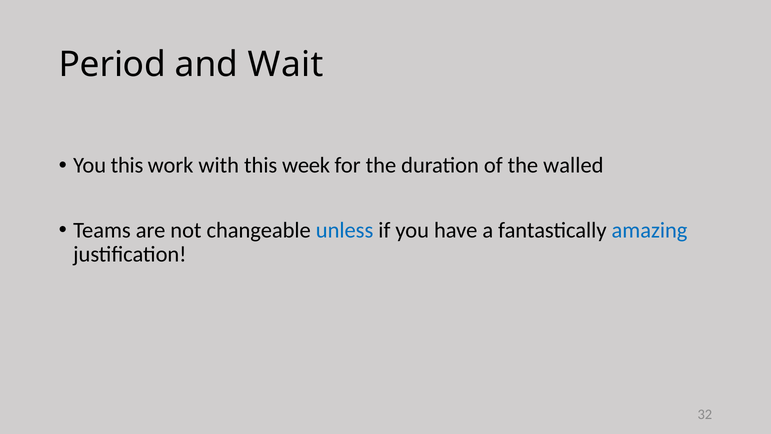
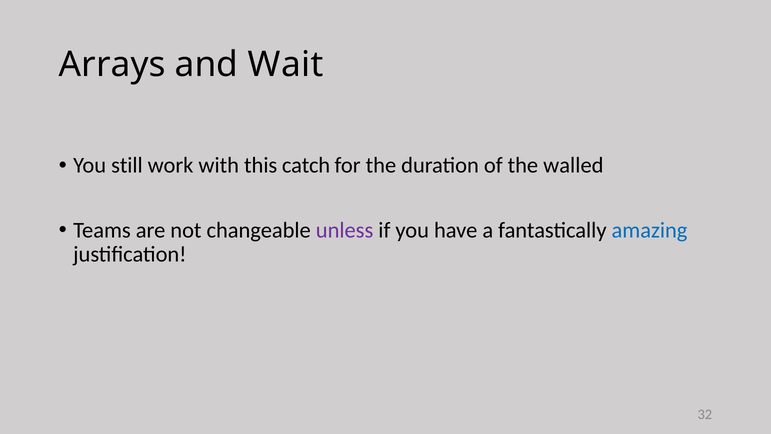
Period: Period -> Arrays
You this: this -> still
week: week -> catch
unless colour: blue -> purple
